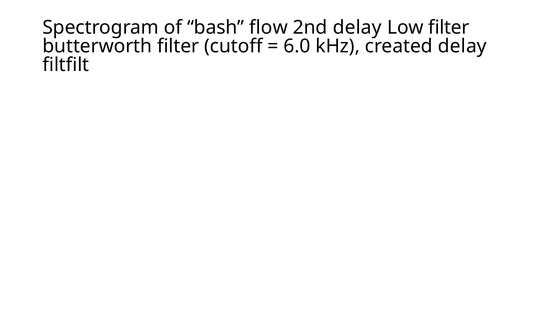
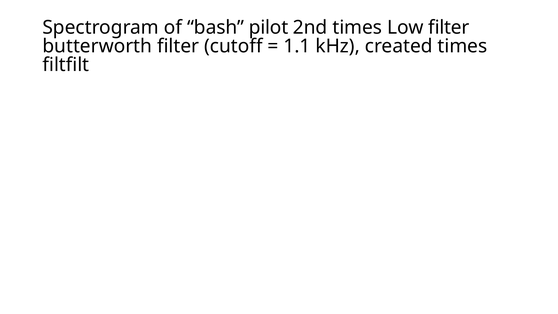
flow: flow -> pilot
2nd delay: delay -> times
6.0: 6.0 -> 1.1
created delay: delay -> times
